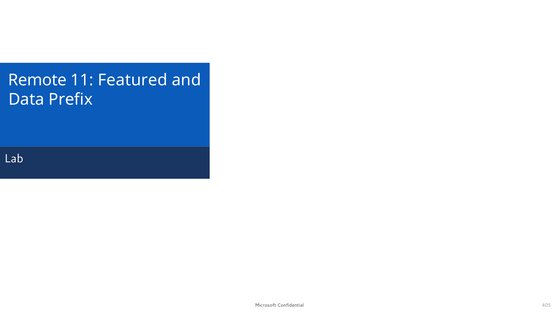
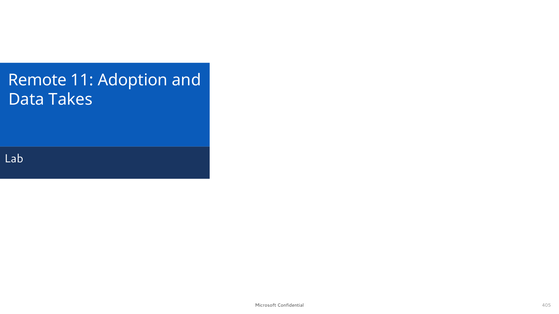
Featured: Featured -> Adoption
Prefix: Prefix -> Takes
